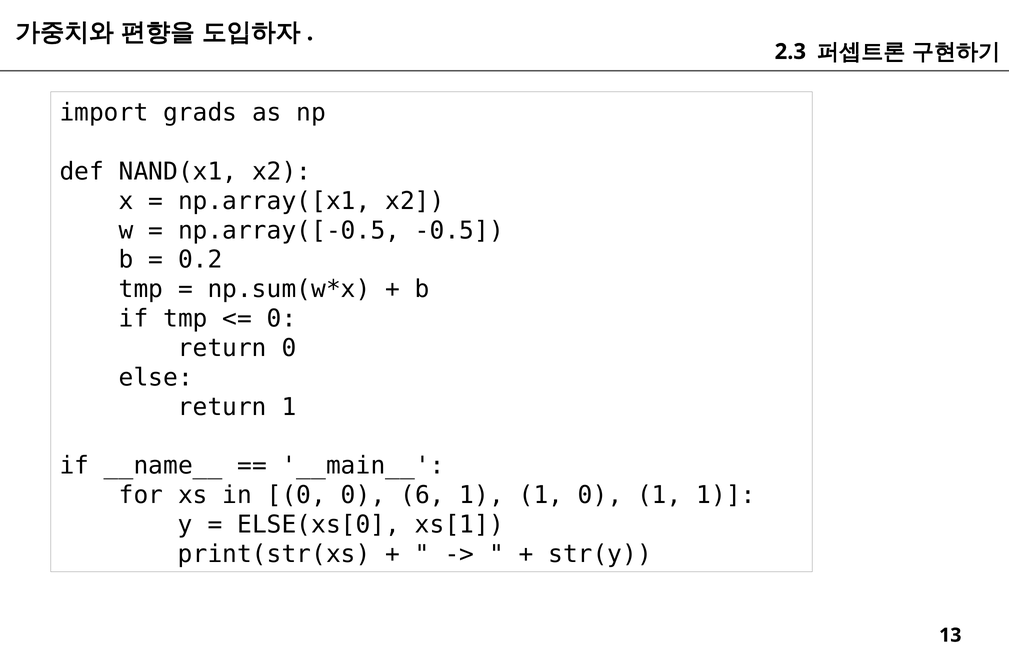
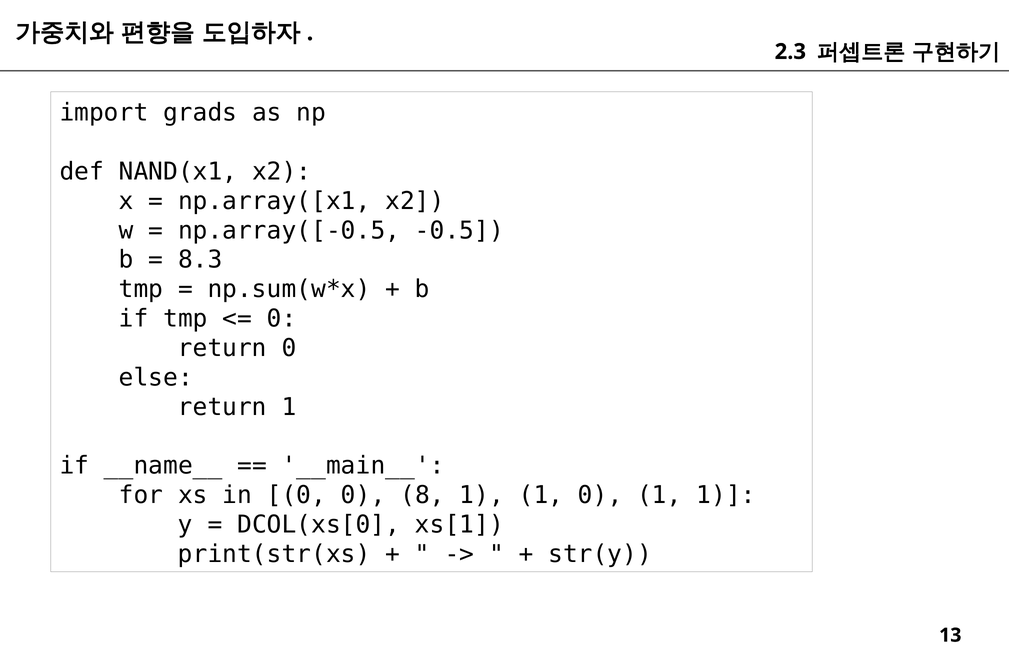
0.2: 0.2 -> 8.3
6: 6 -> 8
ELSE(xs[0: ELSE(xs[0 -> DCOL(xs[0
